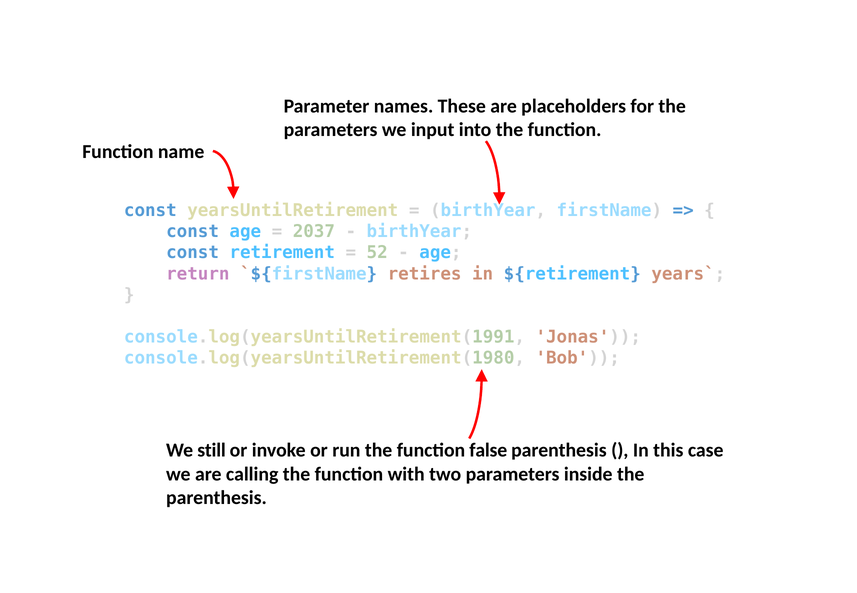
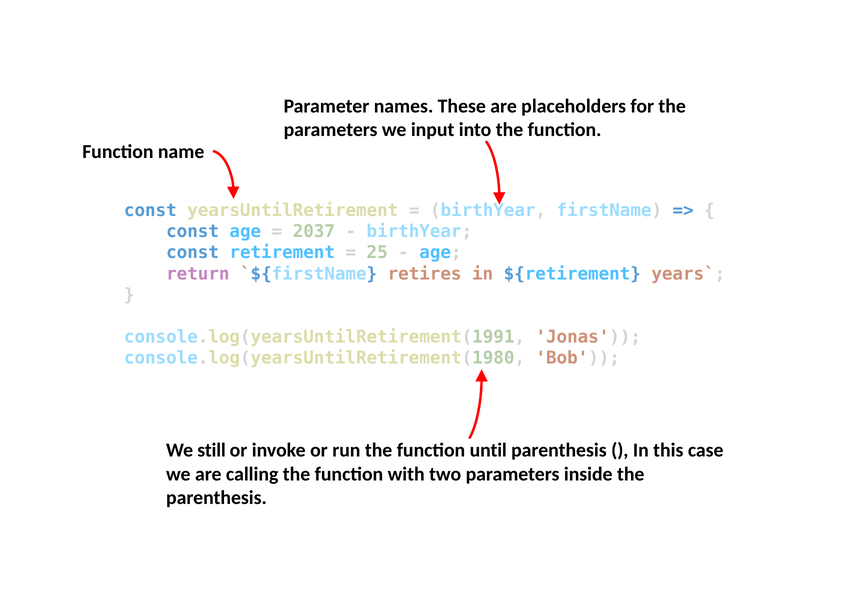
52: 52 -> 25
false: false -> until
